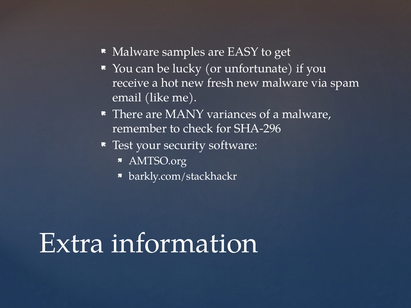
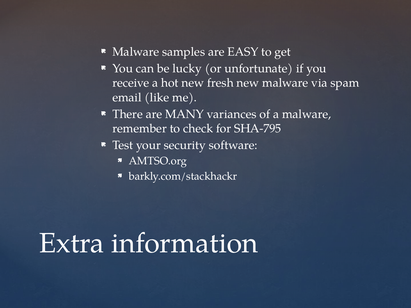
SHA-296: SHA-296 -> SHA-795
